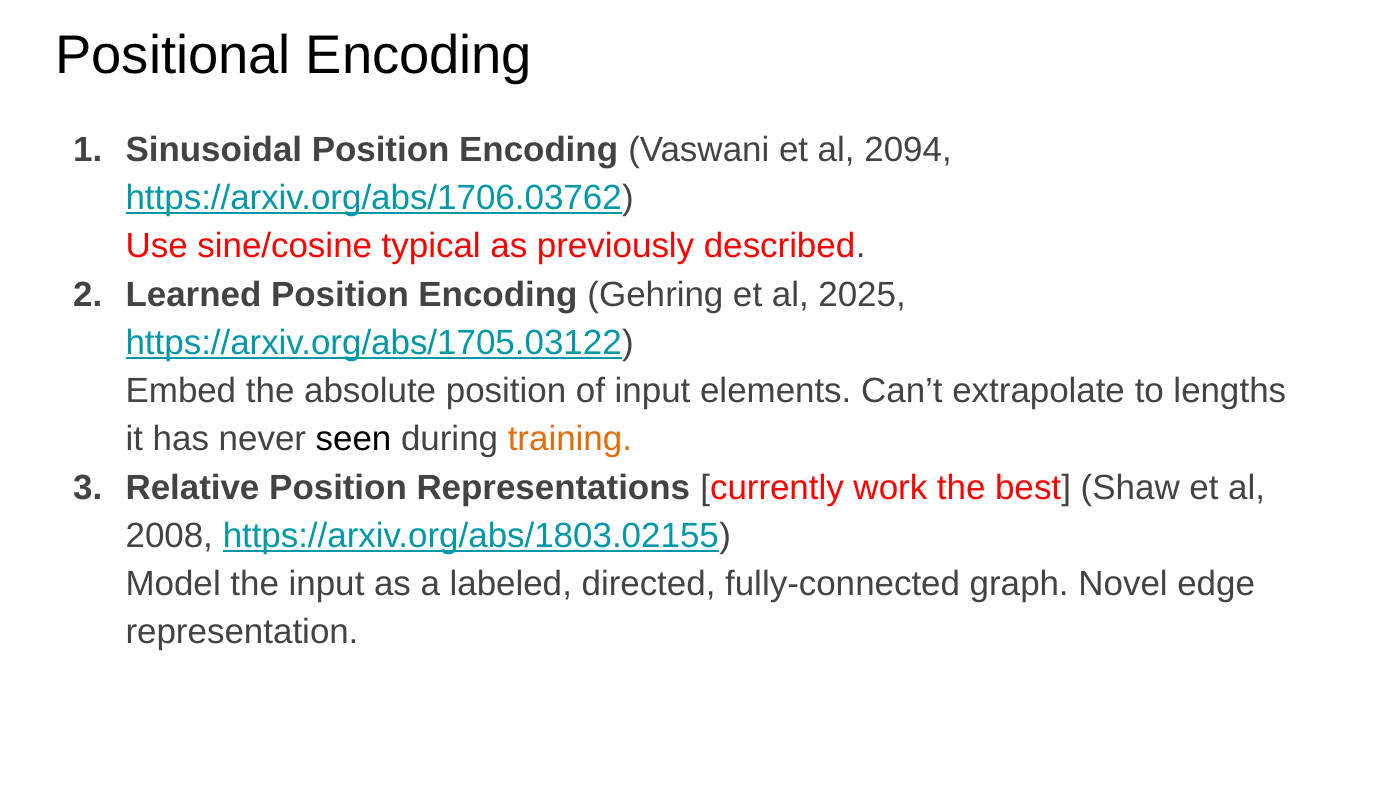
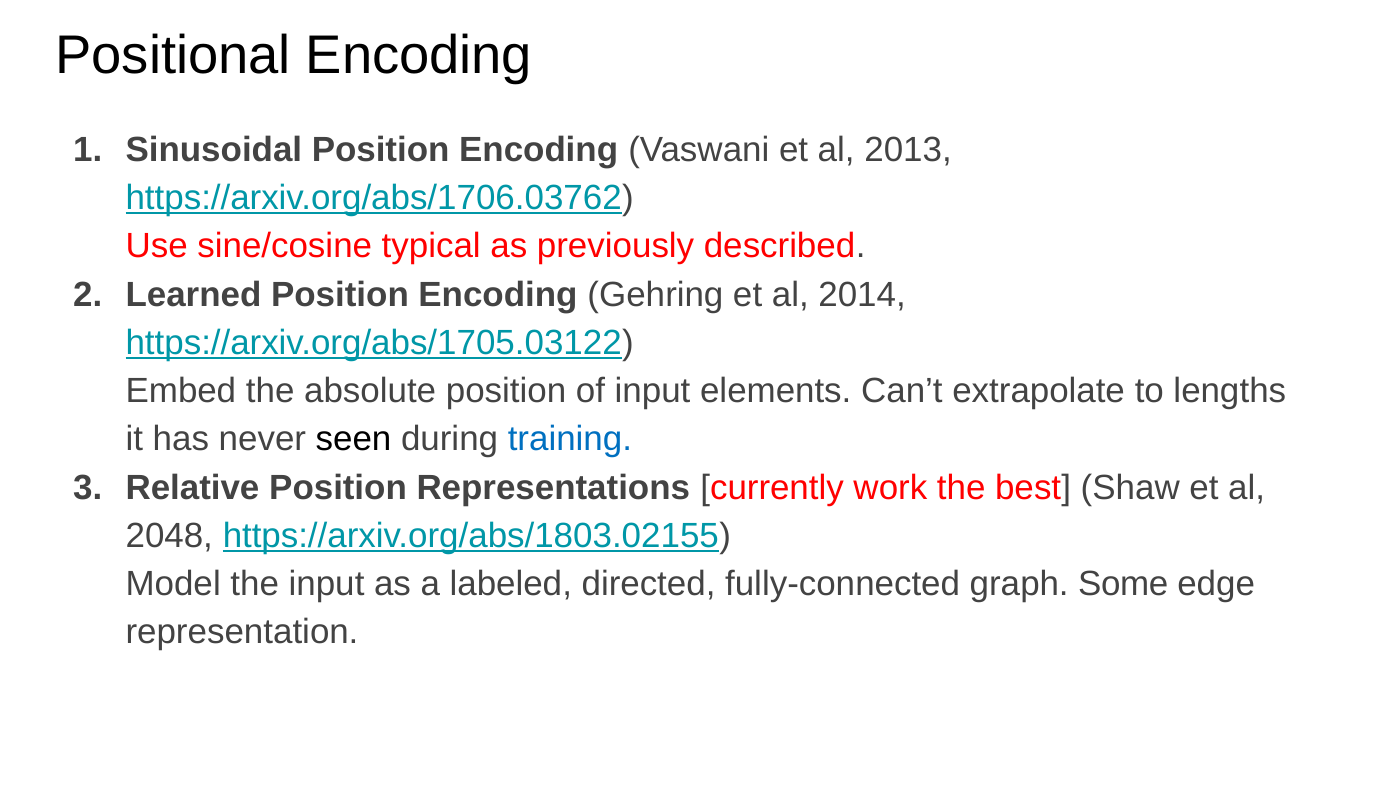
2094: 2094 -> 2013
2025: 2025 -> 2014
training colour: orange -> blue
2008: 2008 -> 2048
Novel: Novel -> Some
